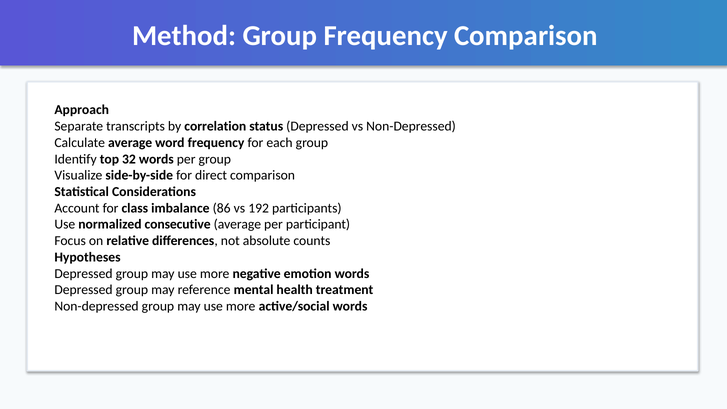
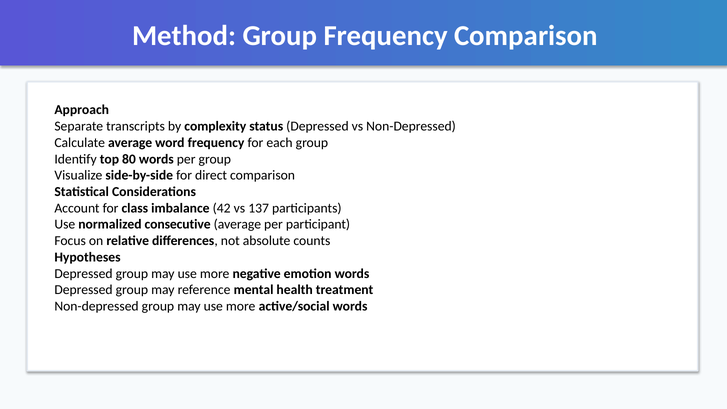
correlation: correlation -> complexity
32: 32 -> 80
86: 86 -> 42
192: 192 -> 137
